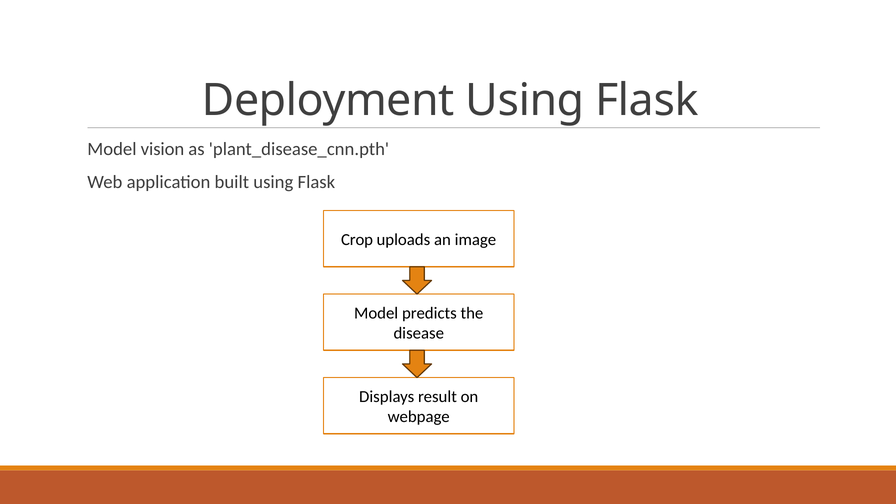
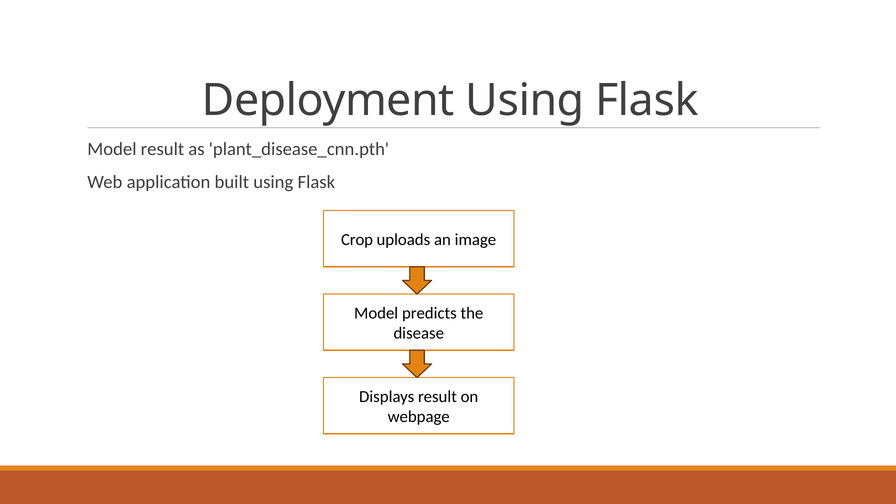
Model vision: vision -> result
